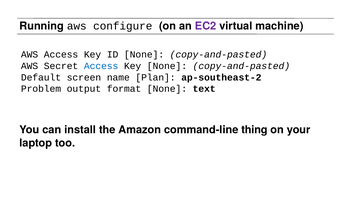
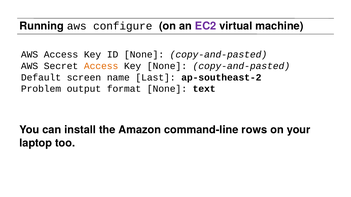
Access at (101, 66) colour: blue -> orange
Plan: Plan -> Last
thing: thing -> rows
